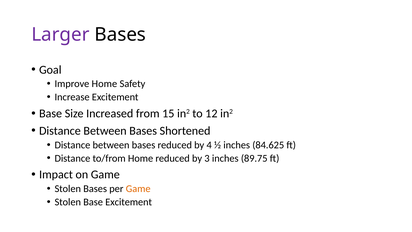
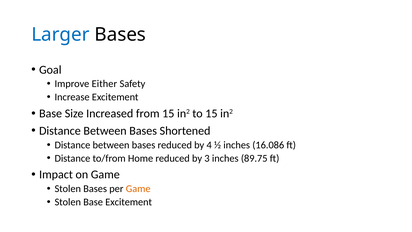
Larger colour: purple -> blue
Improve Home: Home -> Either
to 12: 12 -> 15
84.625: 84.625 -> 16.086
